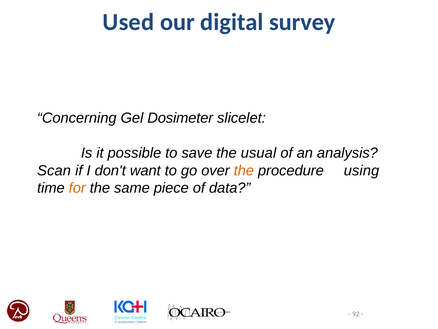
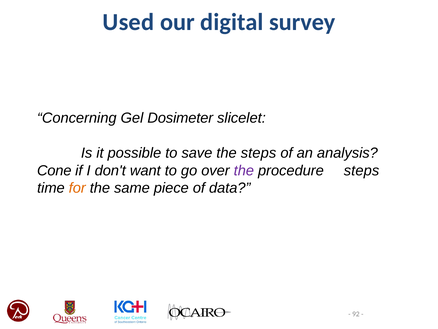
the usual: usual -> steps
Scan: Scan -> Cone
the at (244, 170) colour: orange -> purple
procedure using: using -> steps
